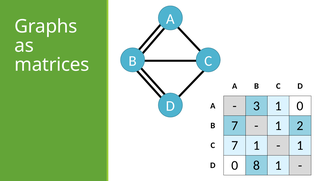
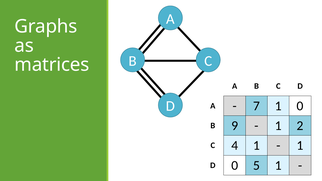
3: 3 -> 7
B 7: 7 -> 9
C 7: 7 -> 4
8: 8 -> 5
